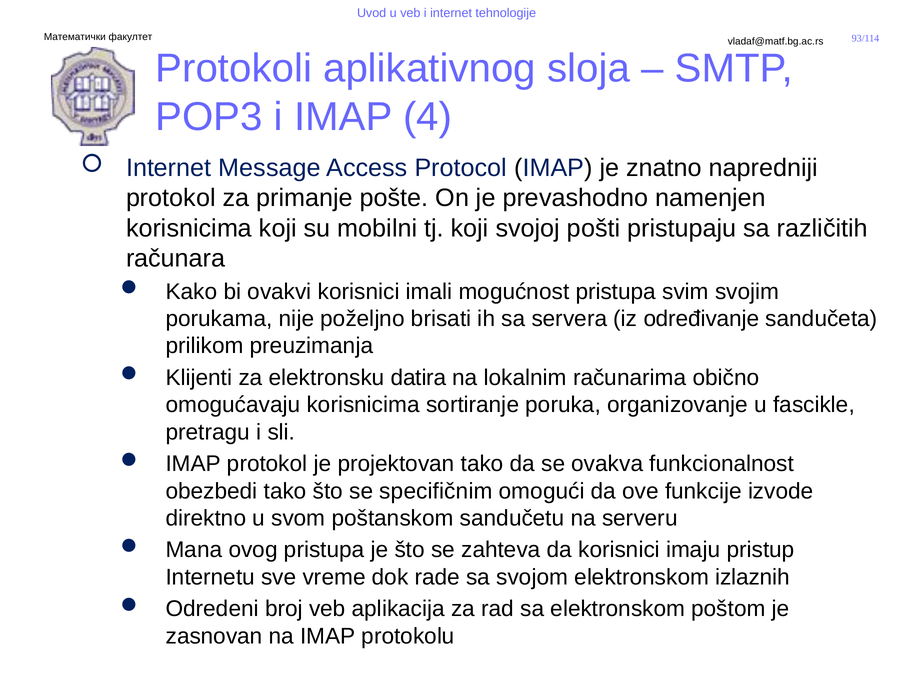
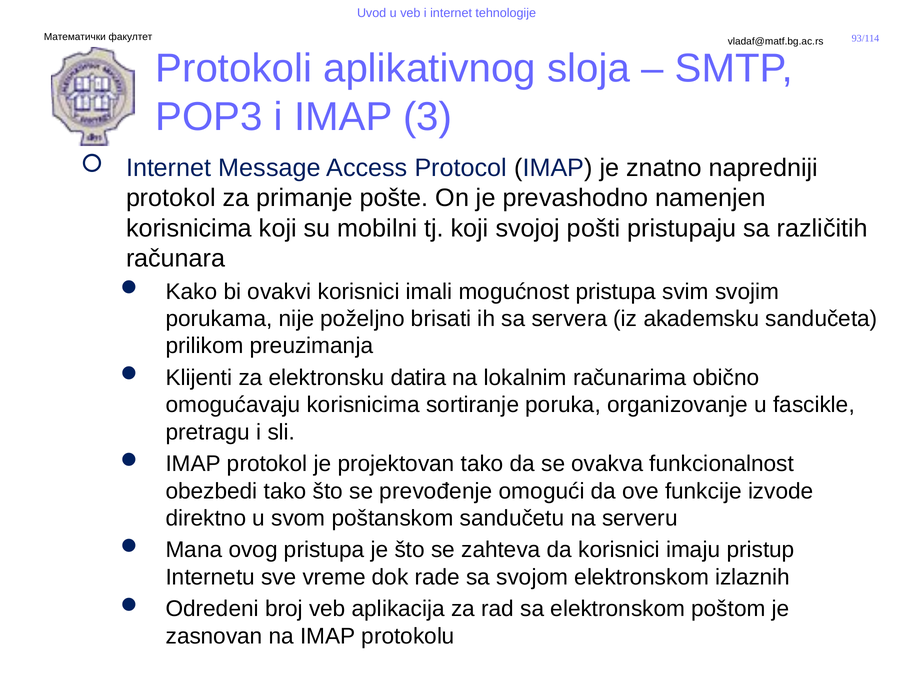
4: 4 -> 3
određivanje: određivanje -> akademsku
specifičnim: specifičnim -> prevođenje
